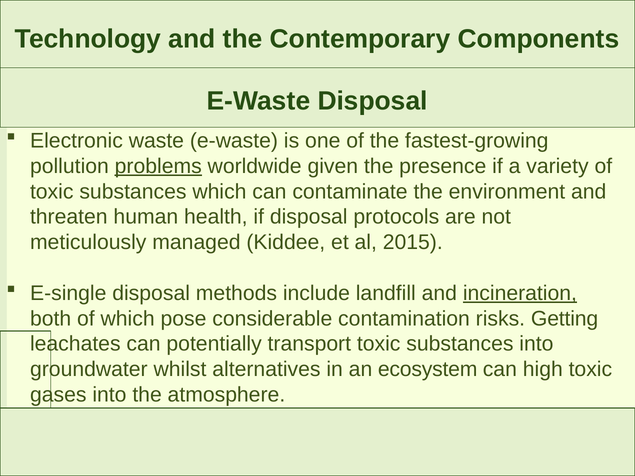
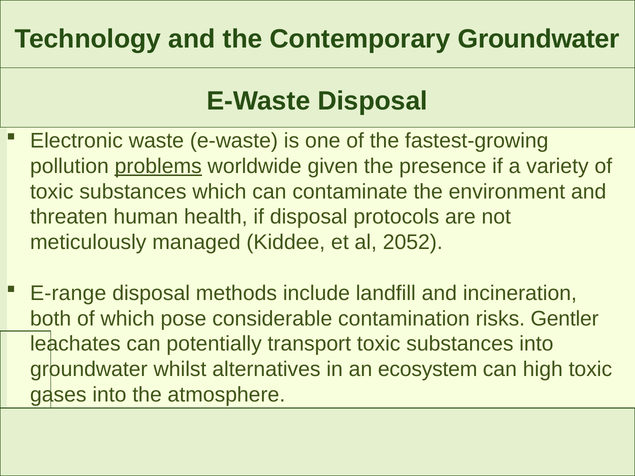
Contemporary Components: Components -> Groundwater
2015: 2015 -> 2052
E-single: E-single -> E-range
incineration underline: present -> none
Getting: Getting -> Gentler
